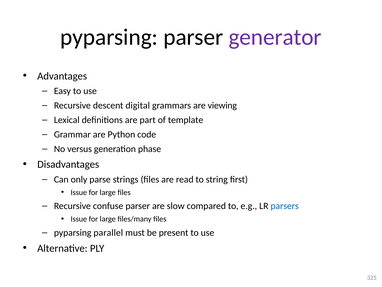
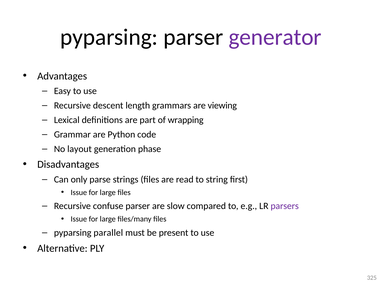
digital: digital -> length
template: template -> wrapping
versus: versus -> layout
parsers colour: blue -> purple
